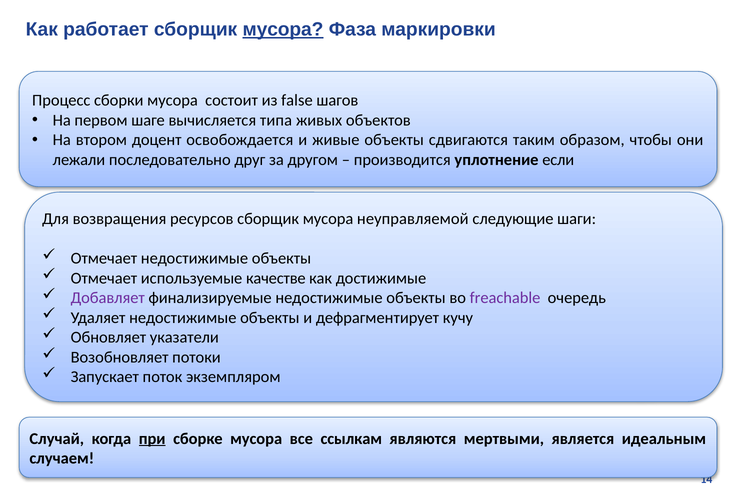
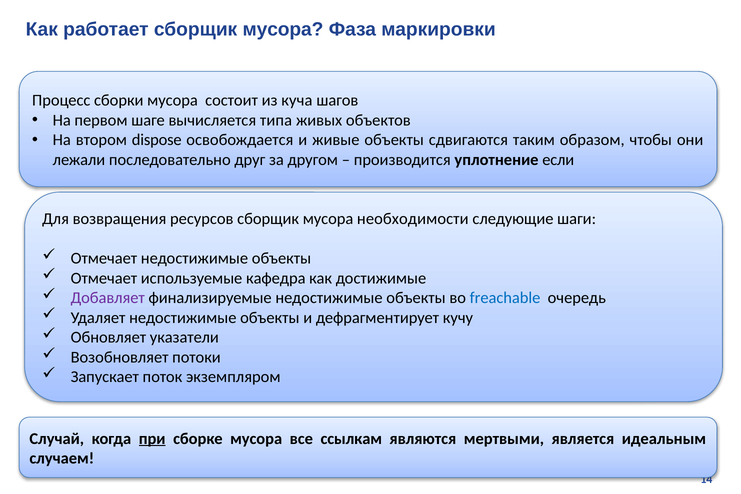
мусора at (283, 29) underline: present -> none
false: false -> куча
доцент: доцент -> dispose
неуправляемой: неуправляемой -> необходимости
качестве: качестве -> кафедра
freachable colour: purple -> blue
